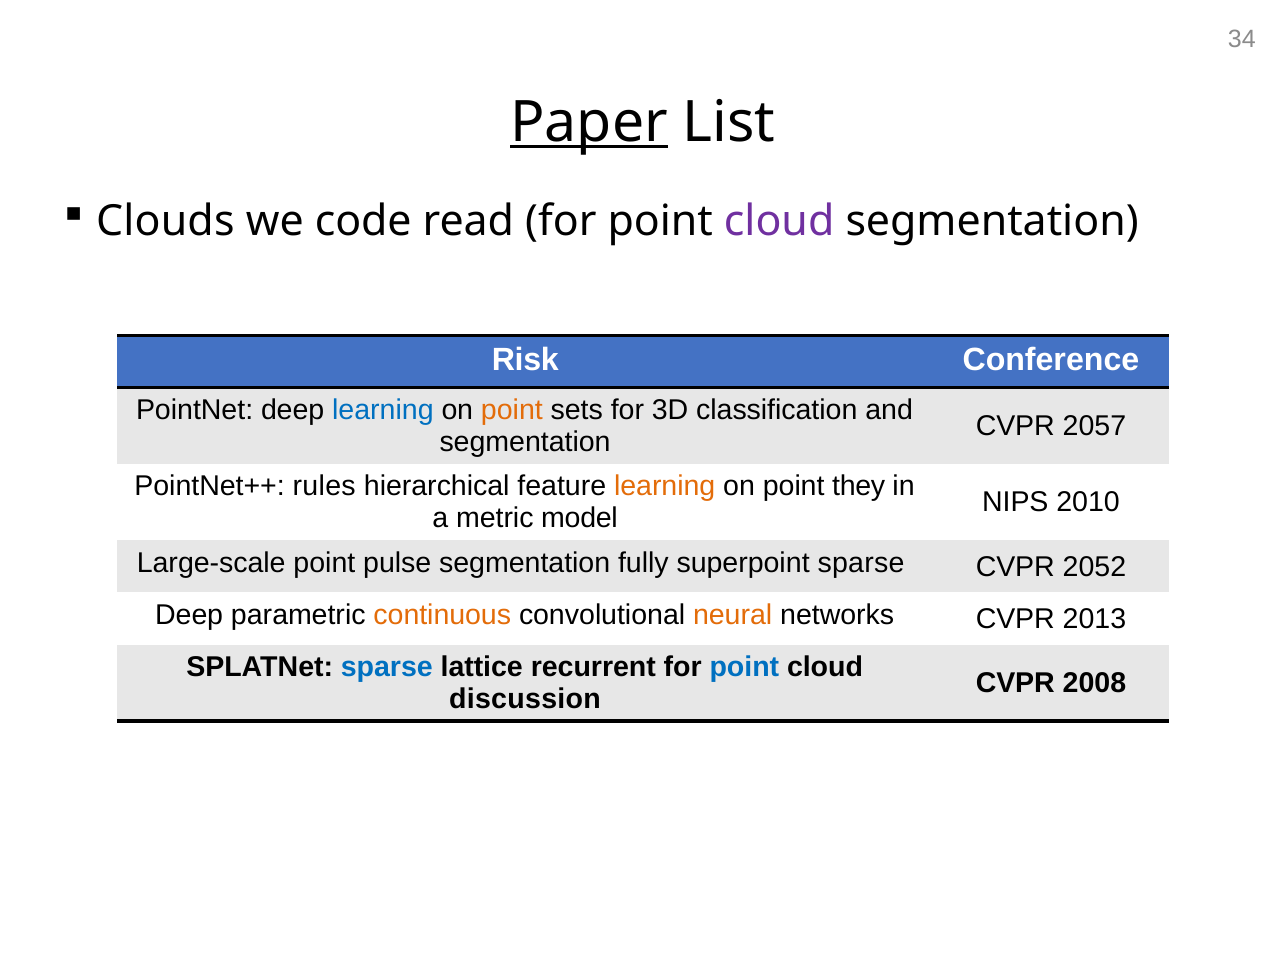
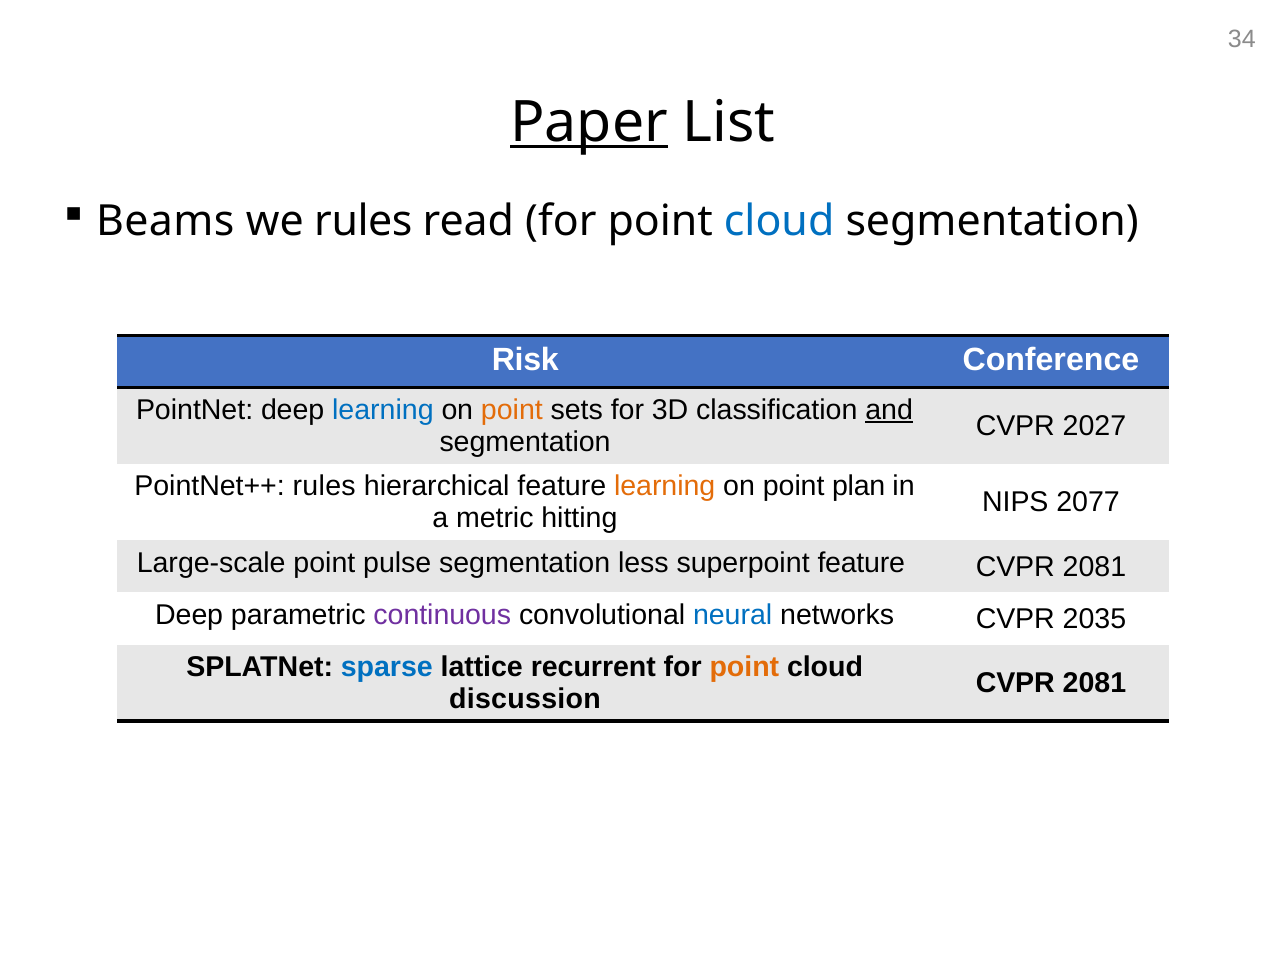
Clouds: Clouds -> Beams
we code: code -> rules
cloud at (779, 222) colour: purple -> blue
and underline: none -> present
2057: 2057 -> 2027
they: they -> plan
2010: 2010 -> 2077
model: model -> hitting
fully: fully -> less
superpoint sparse: sparse -> feature
2052 at (1094, 566): 2052 -> 2081
continuous colour: orange -> purple
neural colour: orange -> blue
2013: 2013 -> 2035
point at (744, 667) colour: blue -> orange
2008 at (1094, 683): 2008 -> 2081
